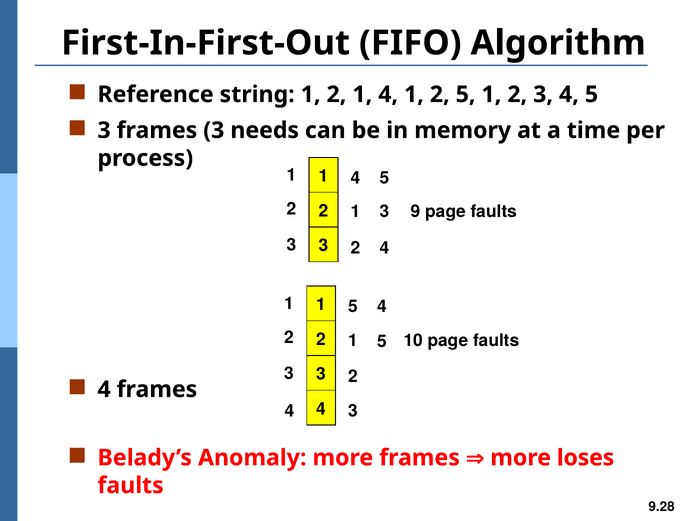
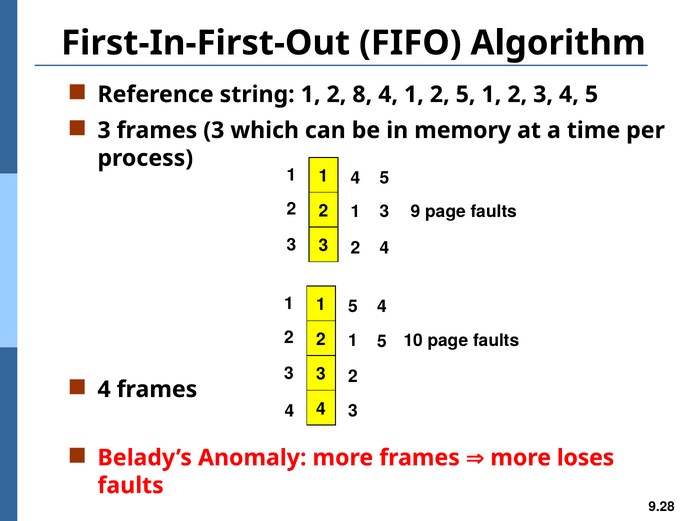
2 1: 1 -> 8
needs: needs -> which
